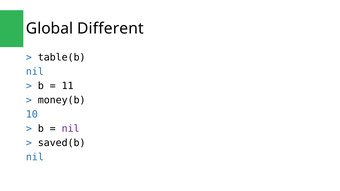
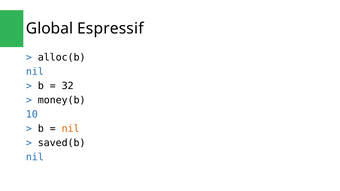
Different: Different -> Espressif
table(b: table(b -> alloc(b
11: 11 -> 32
nil at (71, 129) colour: purple -> orange
